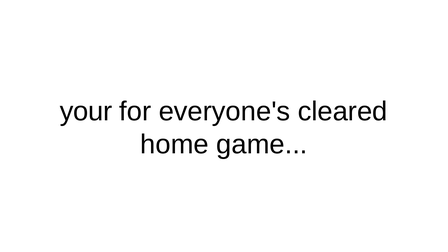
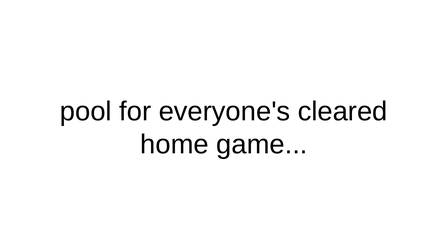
your: your -> pool
